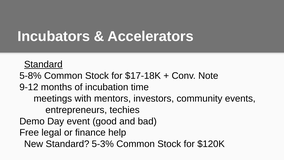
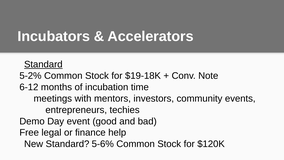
5-8%: 5-8% -> 5-2%
$17-18K: $17-18K -> $19-18K
9-12: 9-12 -> 6-12
5-3%: 5-3% -> 5-6%
